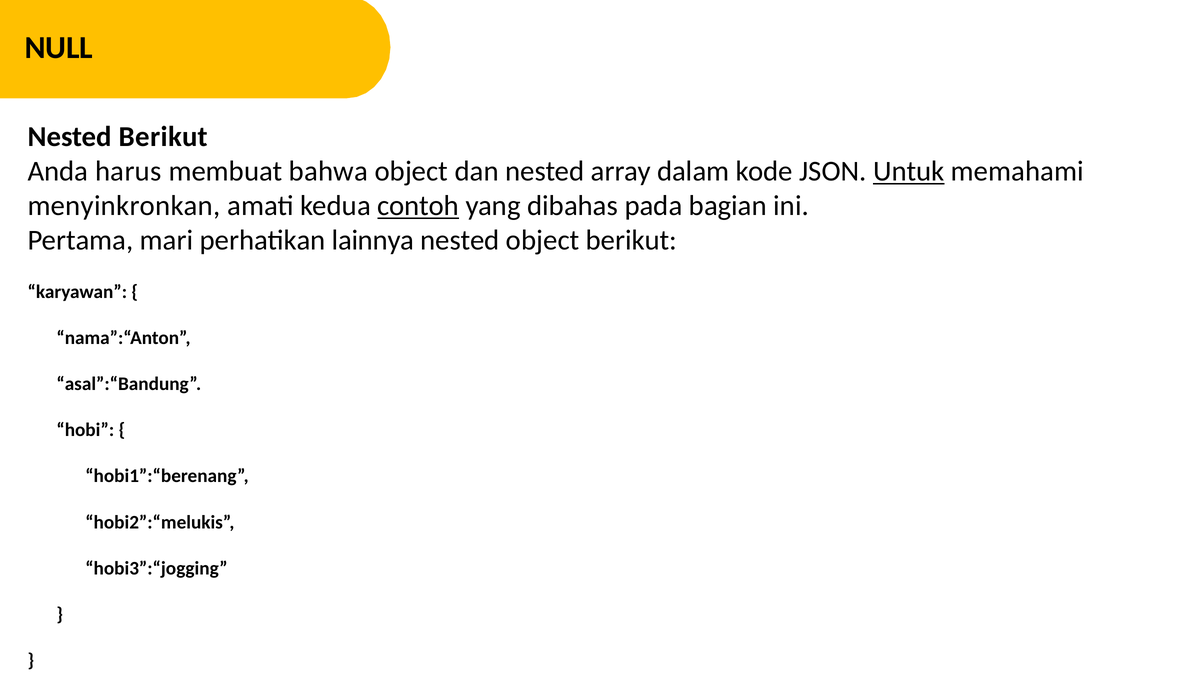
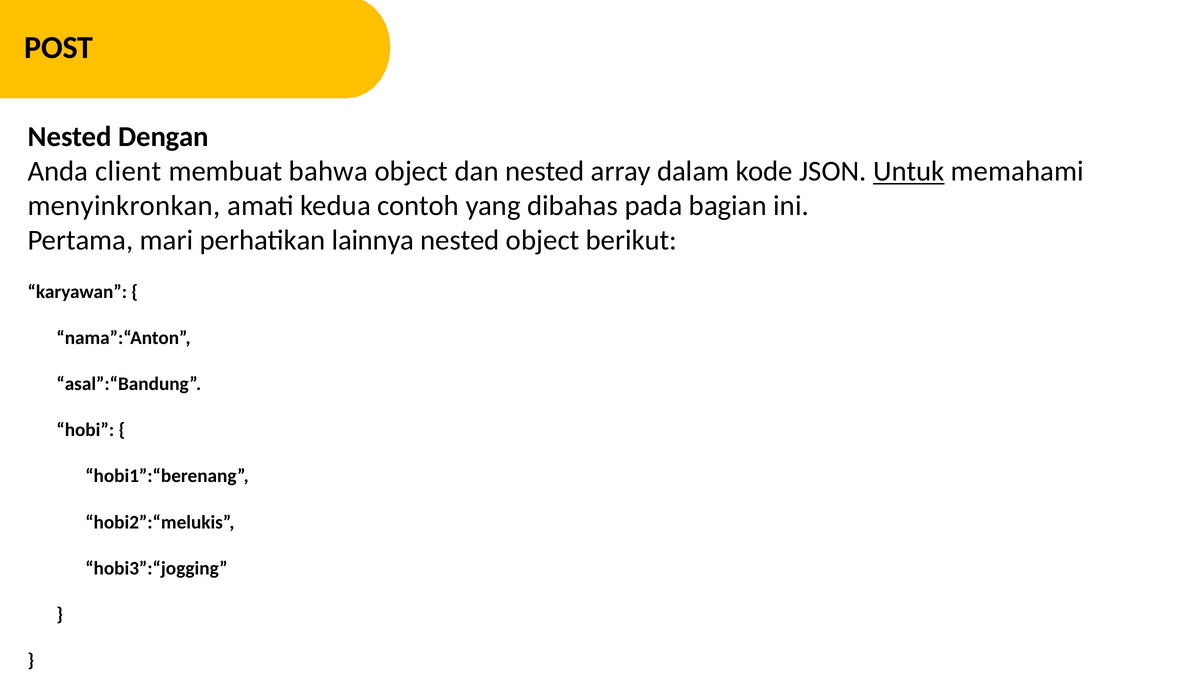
NULL: NULL -> POST
Nested Berikut: Berikut -> Dengan
harus: harus -> client
contoh underline: present -> none
